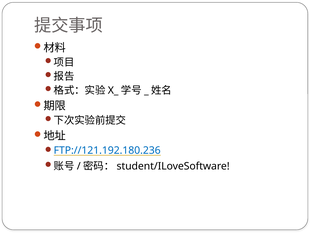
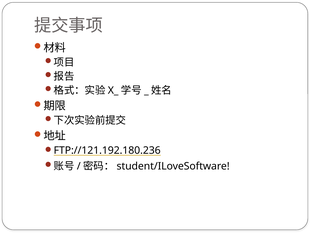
FTP://121.192.180.236 colour: blue -> black
